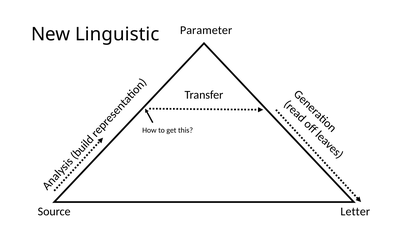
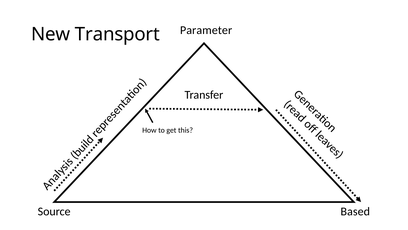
Linguistic: Linguistic -> Transport
Letter: Letter -> Based
